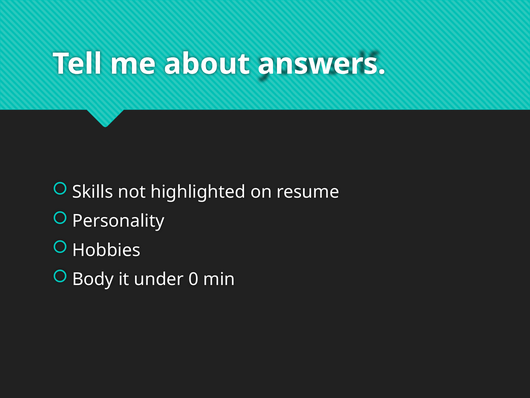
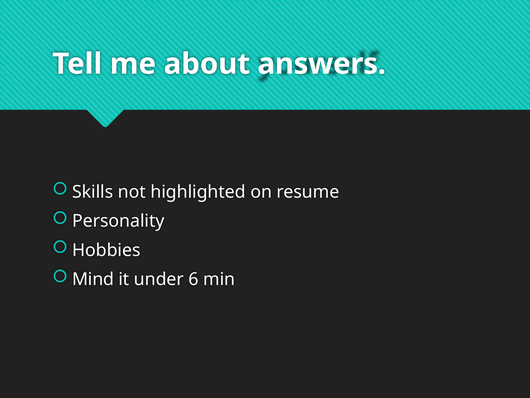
Body: Body -> Mind
0: 0 -> 6
